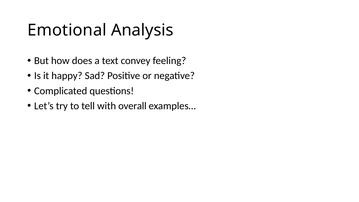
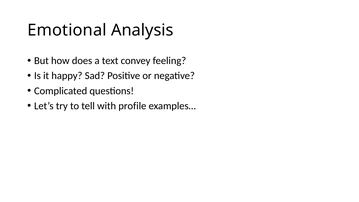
overall: overall -> profile
